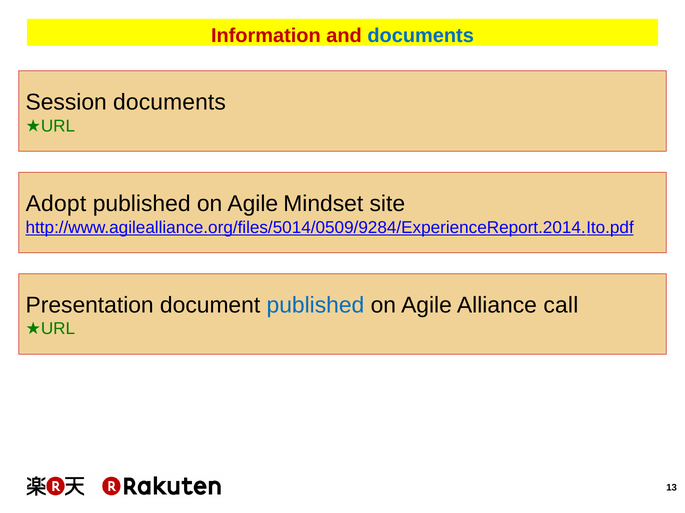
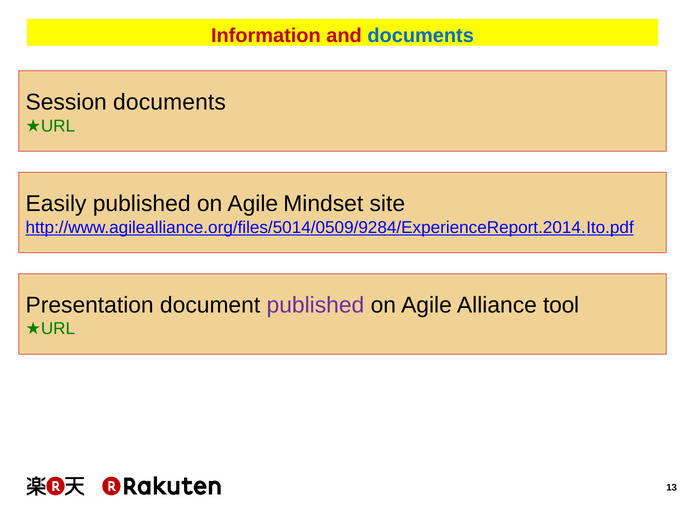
Adopt: Adopt -> Easily
published at (315, 306) colour: blue -> purple
call: call -> tool
